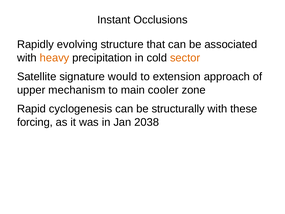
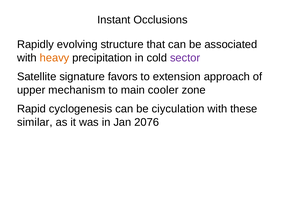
sector colour: orange -> purple
would: would -> favors
structurally: structurally -> ciyculation
forcing: forcing -> similar
2038: 2038 -> 2076
